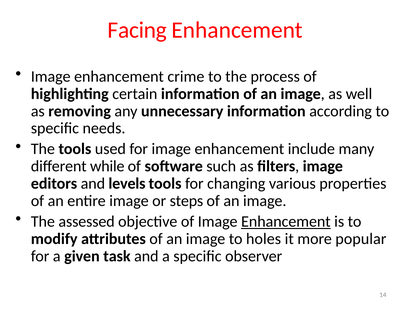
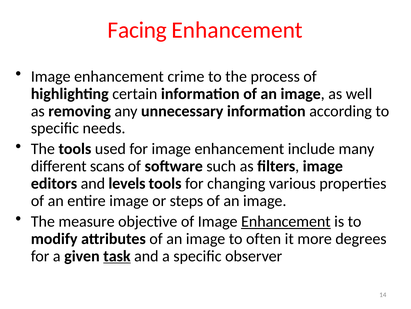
while: while -> scans
assessed: assessed -> measure
holes: holes -> often
popular: popular -> degrees
task underline: none -> present
